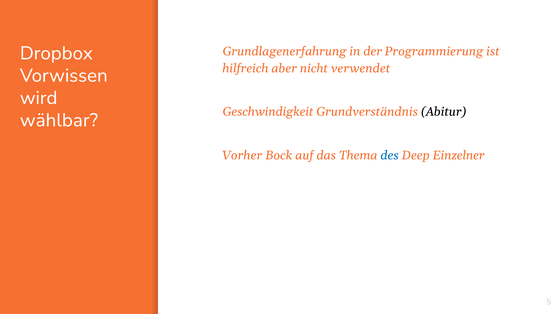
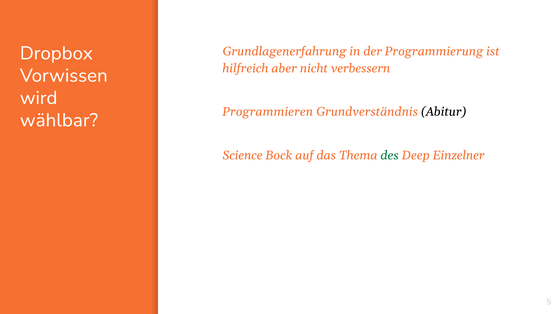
verwendet: verwendet -> verbessern
Geschwindigkeit: Geschwindigkeit -> Programmieren
Vorher: Vorher -> Science
des colour: blue -> green
